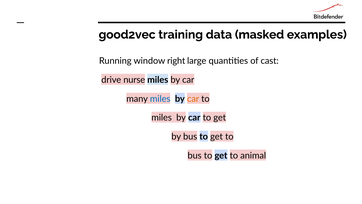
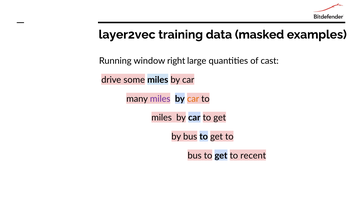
good2vec: good2vec -> layer2vec
nurse: nurse -> some
miles at (160, 99) colour: blue -> purple
animal: animal -> recent
